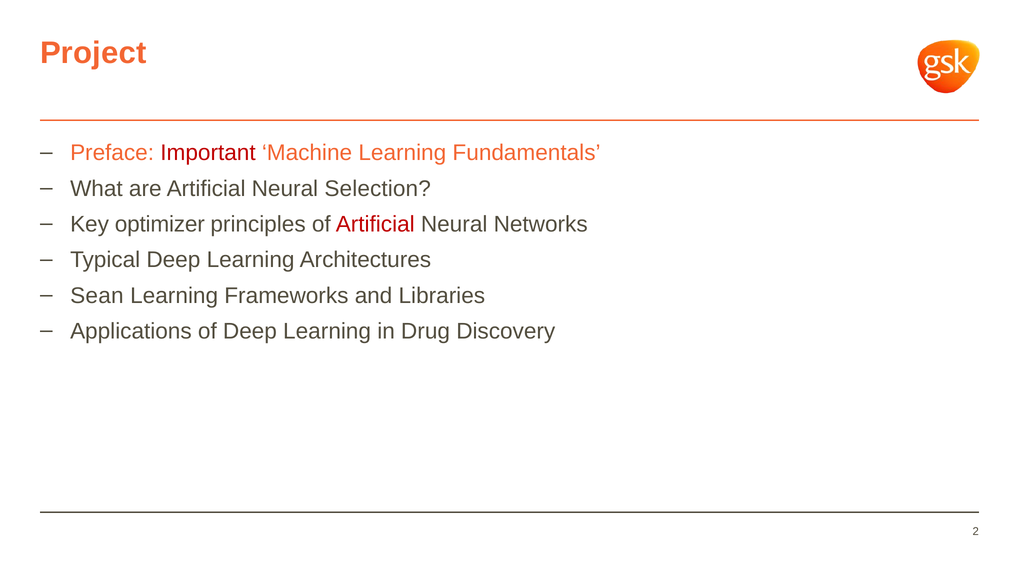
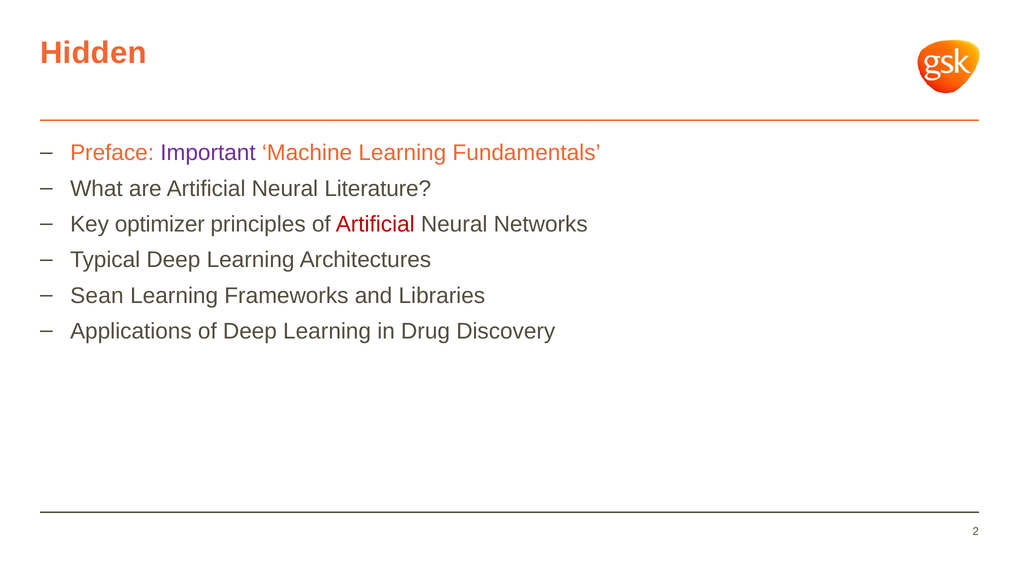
Project: Project -> Hidden
Important colour: red -> purple
Selection: Selection -> Literature
